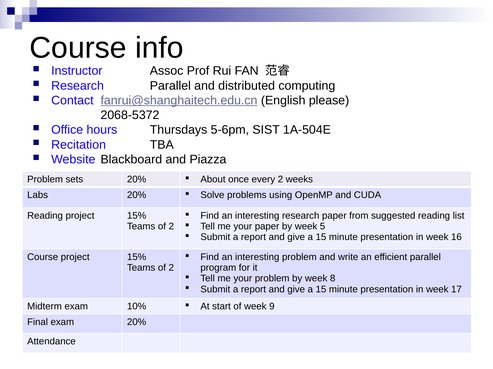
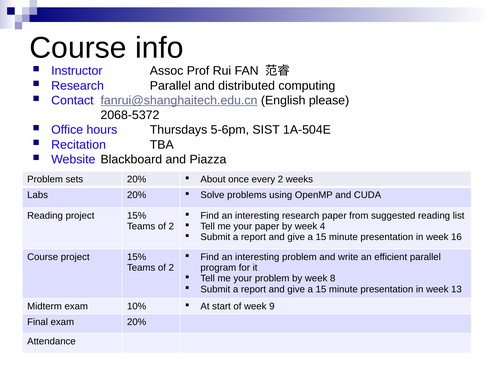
5: 5 -> 4
17: 17 -> 13
